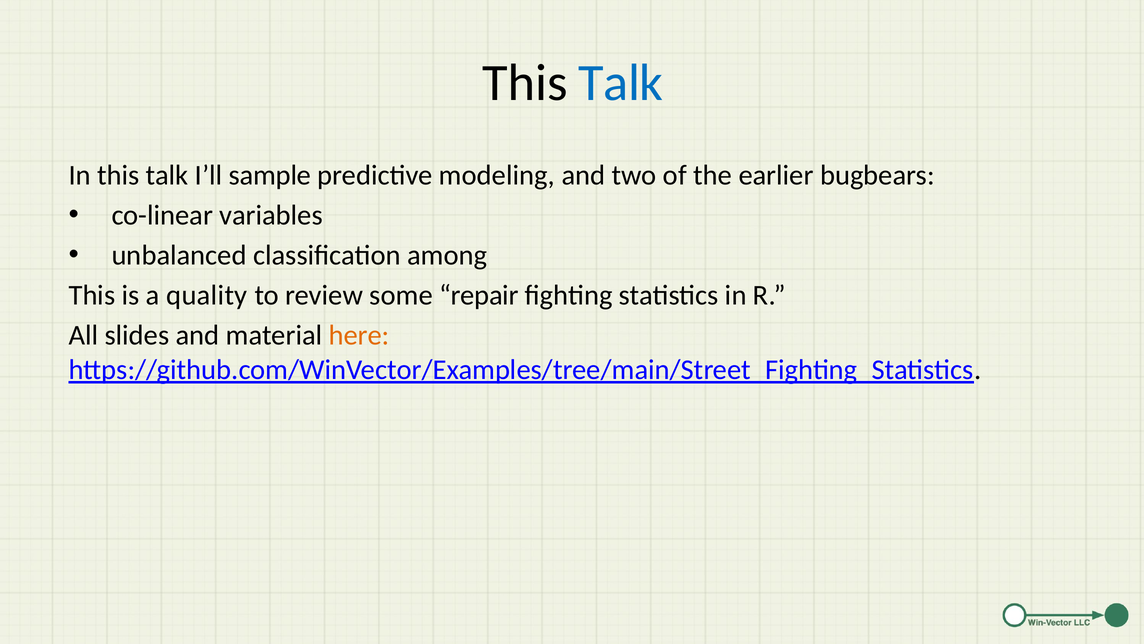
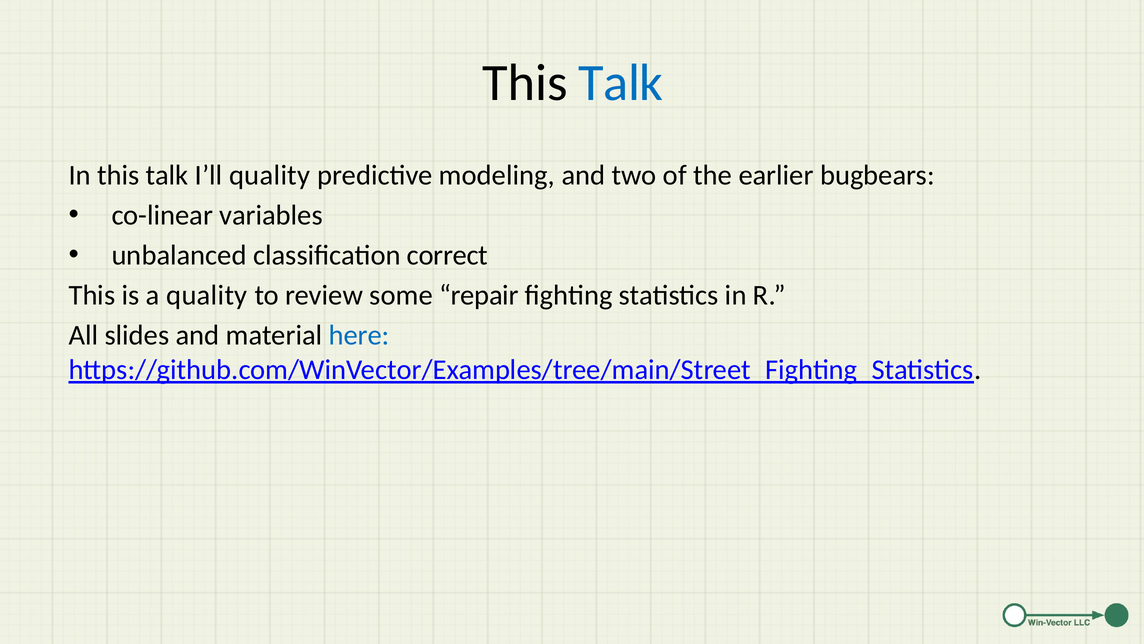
I’ll sample: sample -> quality
among: among -> correct
here colour: orange -> blue
